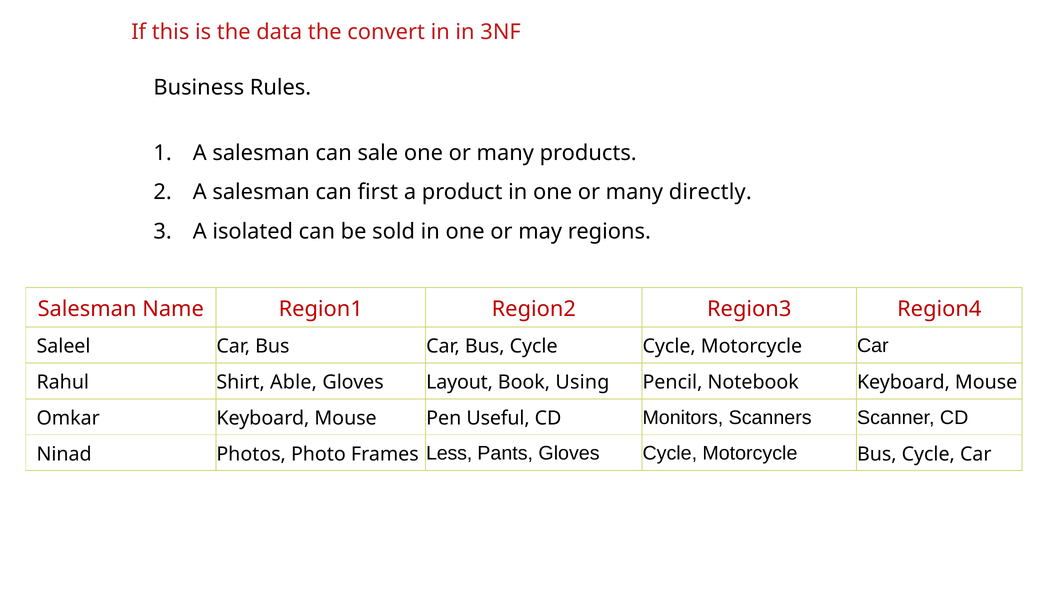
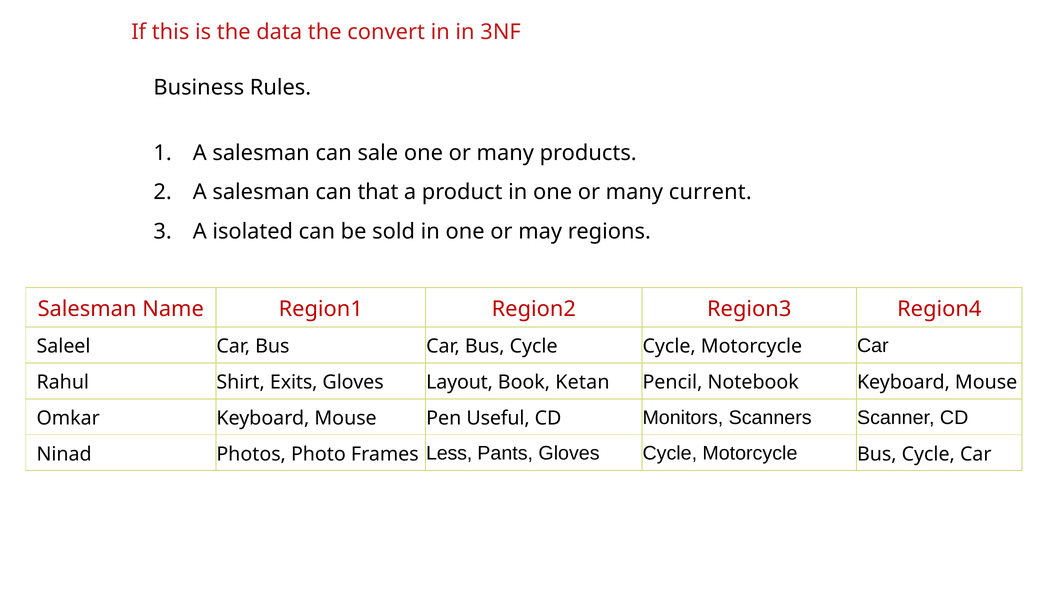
first: first -> that
directly: directly -> current
Able: Able -> Exits
Using: Using -> Ketan
